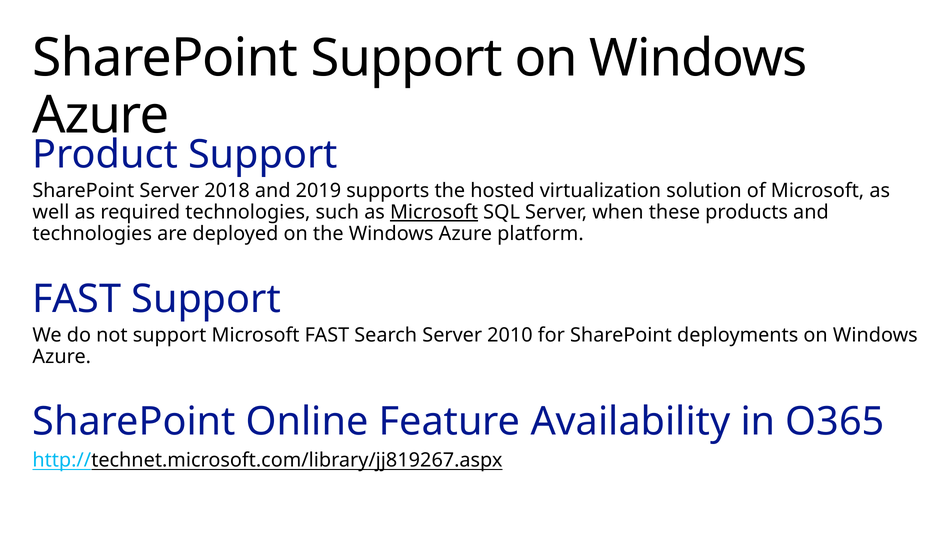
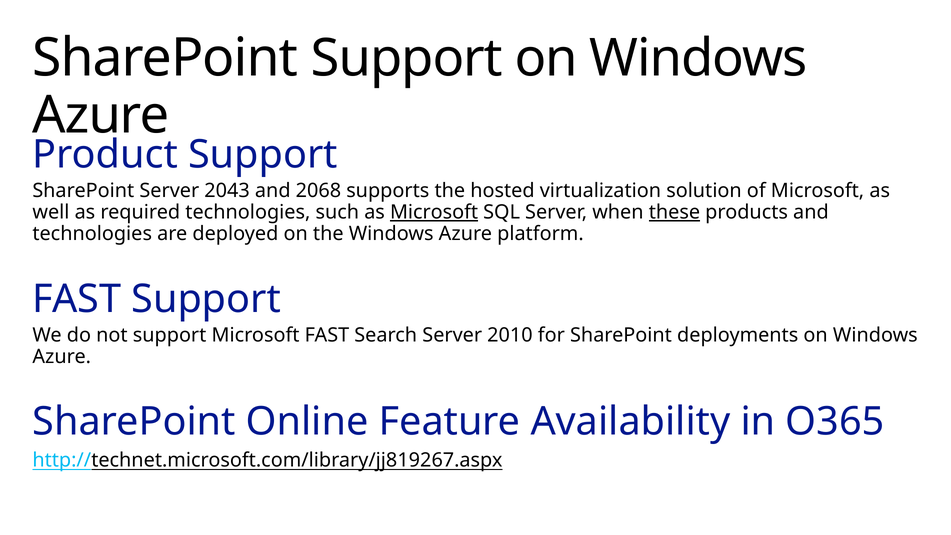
2018: 2018 -> 2043
2019: 2019 -> 2068
these underline: none -> present
